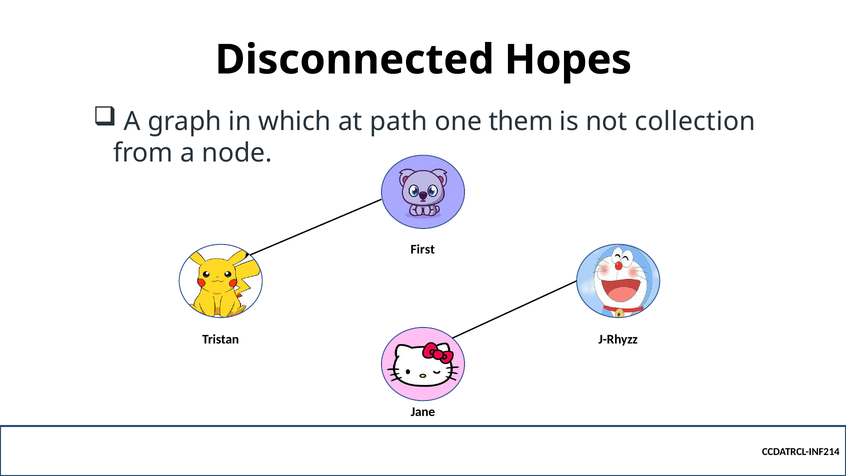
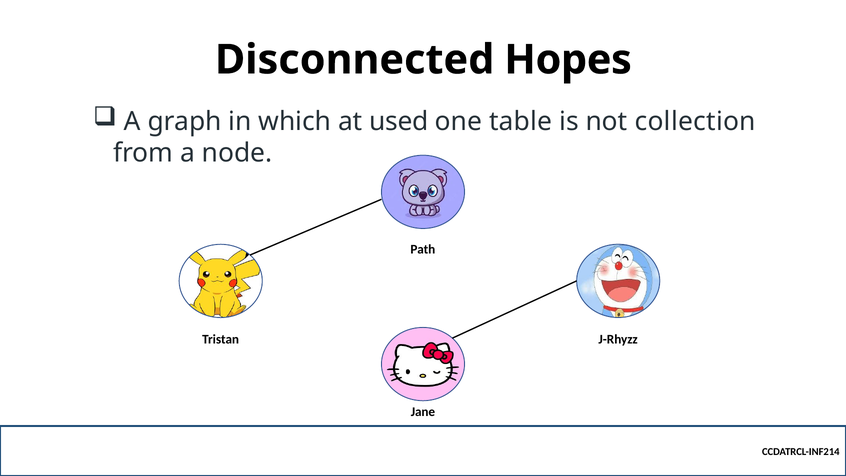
path: path -> used
them: them -> table
First: First -> Path
